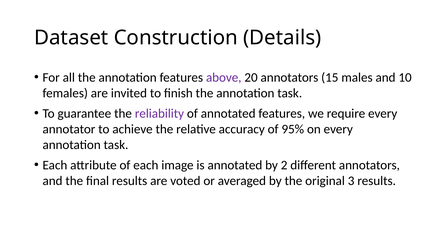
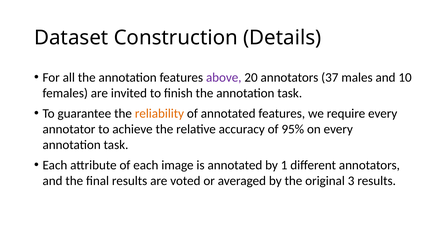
15: 15 -> 37
reliability colour: purple -> orange
2: 2 -> 1
